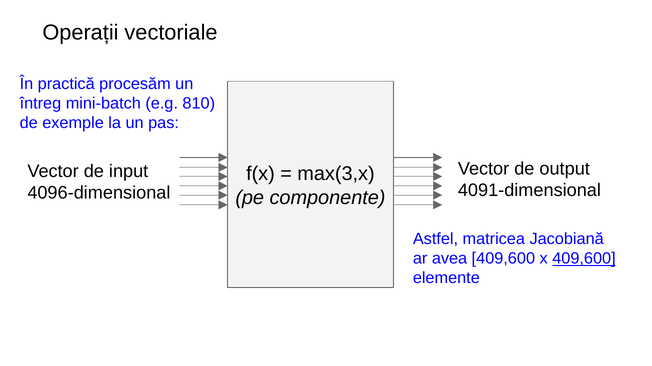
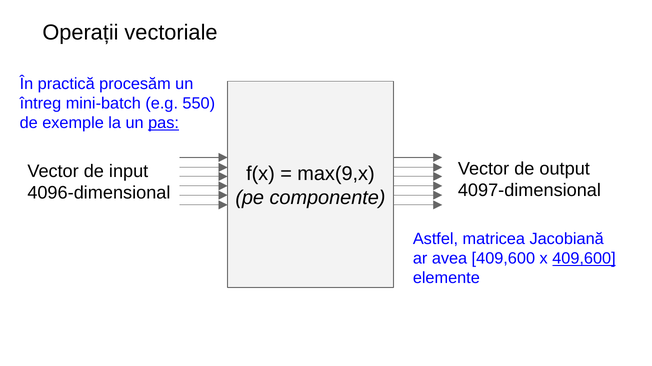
810: 810 -> 550
pas underline: none -> present
max(3,x: max(3,x -> max(9,x
4091-dimensional: 4091-dimensional -> 4097-dimensional
